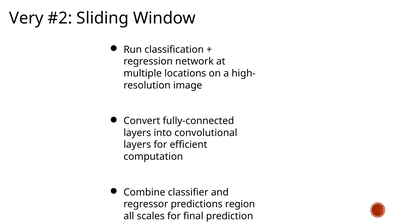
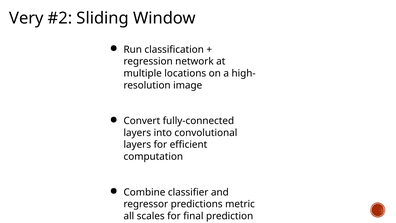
region: region -> metric
